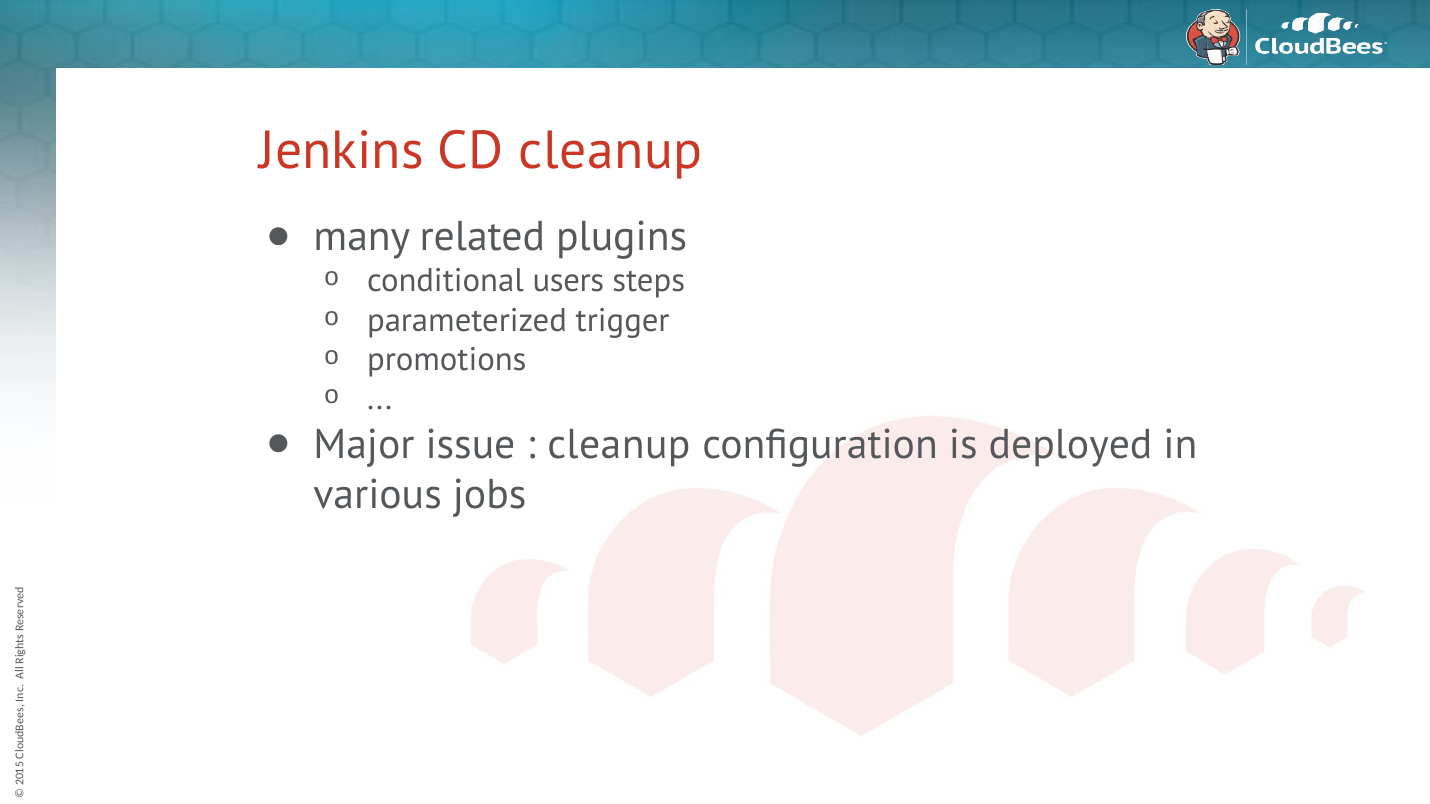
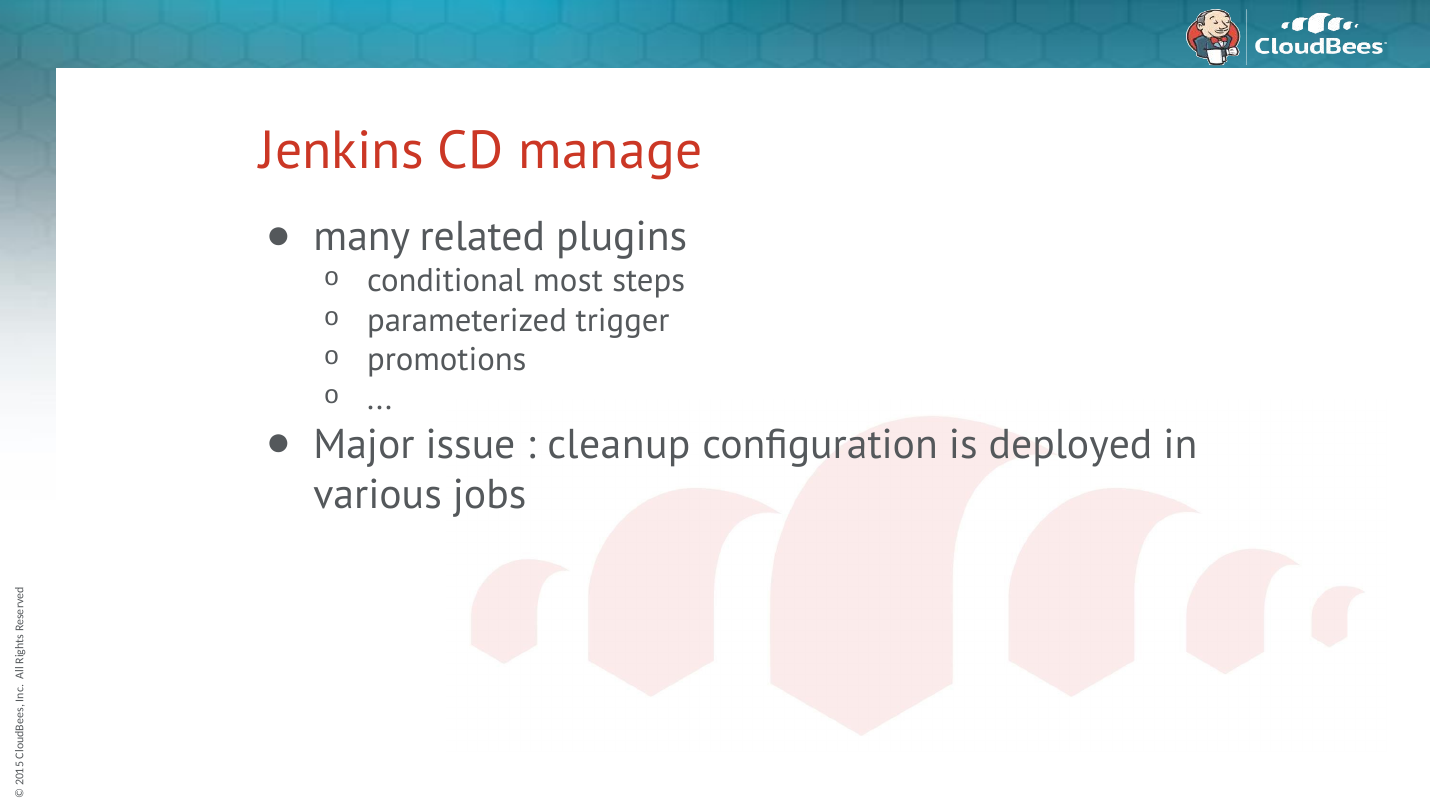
CD cleanup: cleanup -> manage
users: users -> most
